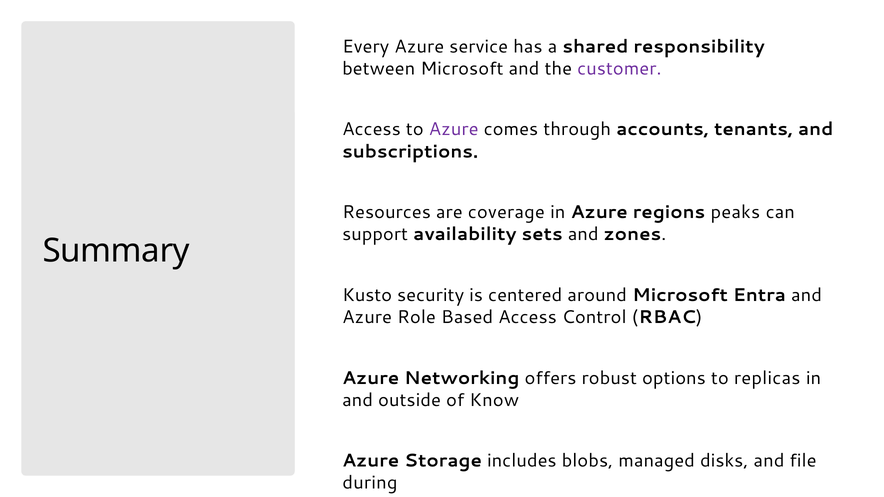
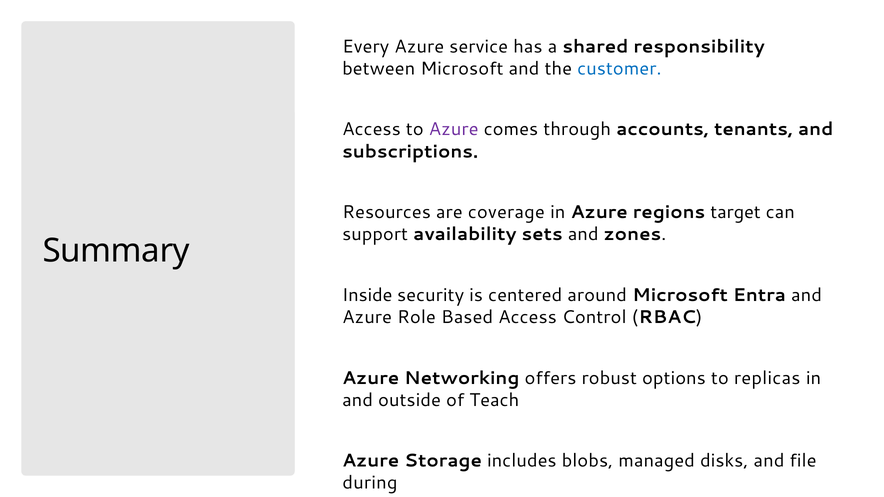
customer colour: purple -> blue
peaks: peaks -> target
Kusto: Kusto -> Inside
Know: Know -> Teach
